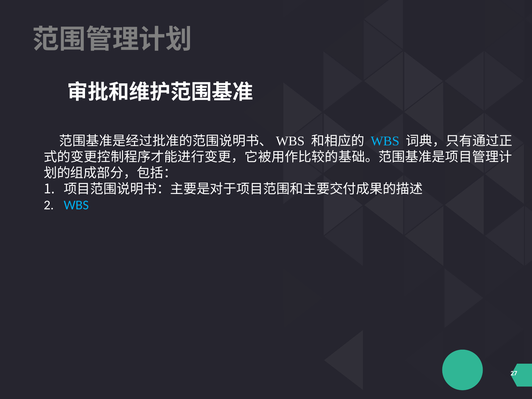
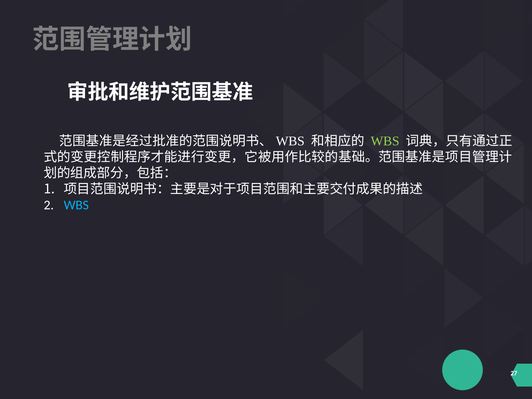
WBS at (385, 141) colour: light blue -> light green
